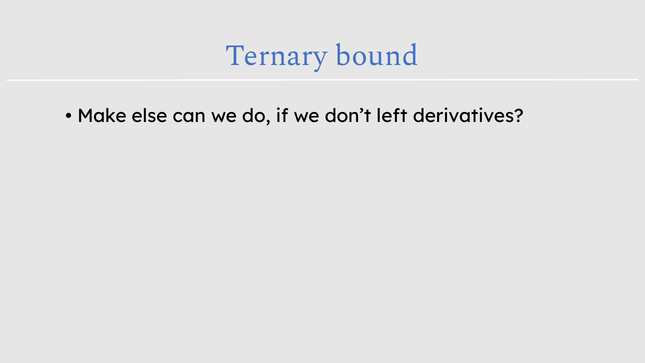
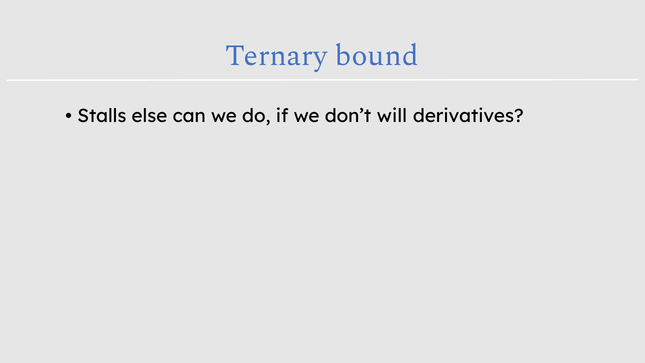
Make: Make -> Stalls
left: left -> will
